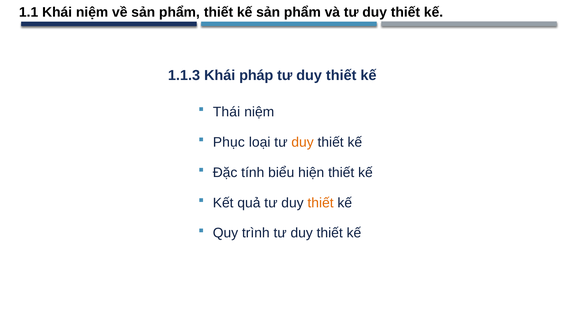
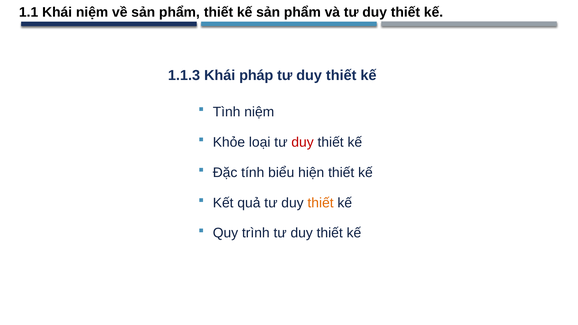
Thái: Thái -> Tình
Phục: Phục -> Khỏe
duy at (303, 142) colour: orange -> red
